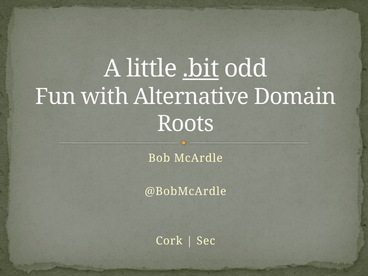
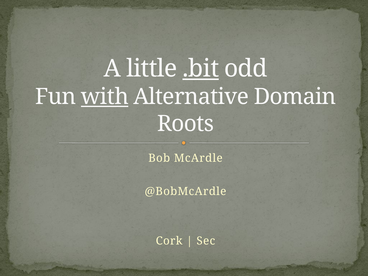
with underline: none -> present
